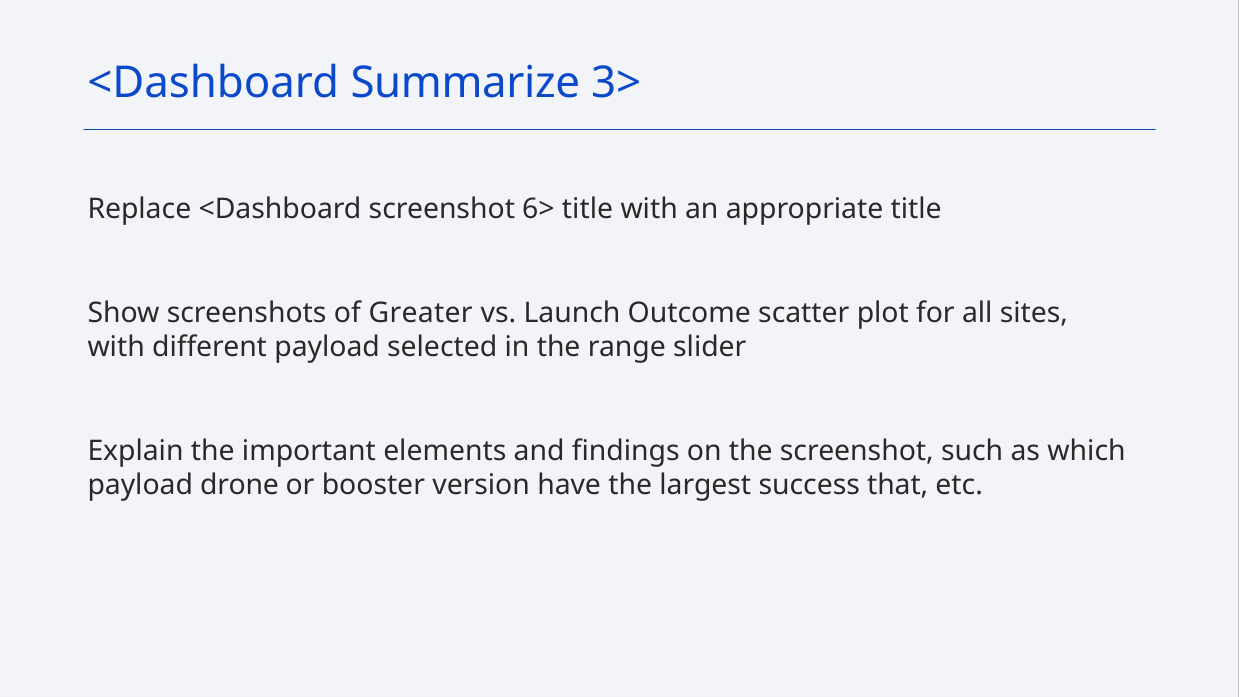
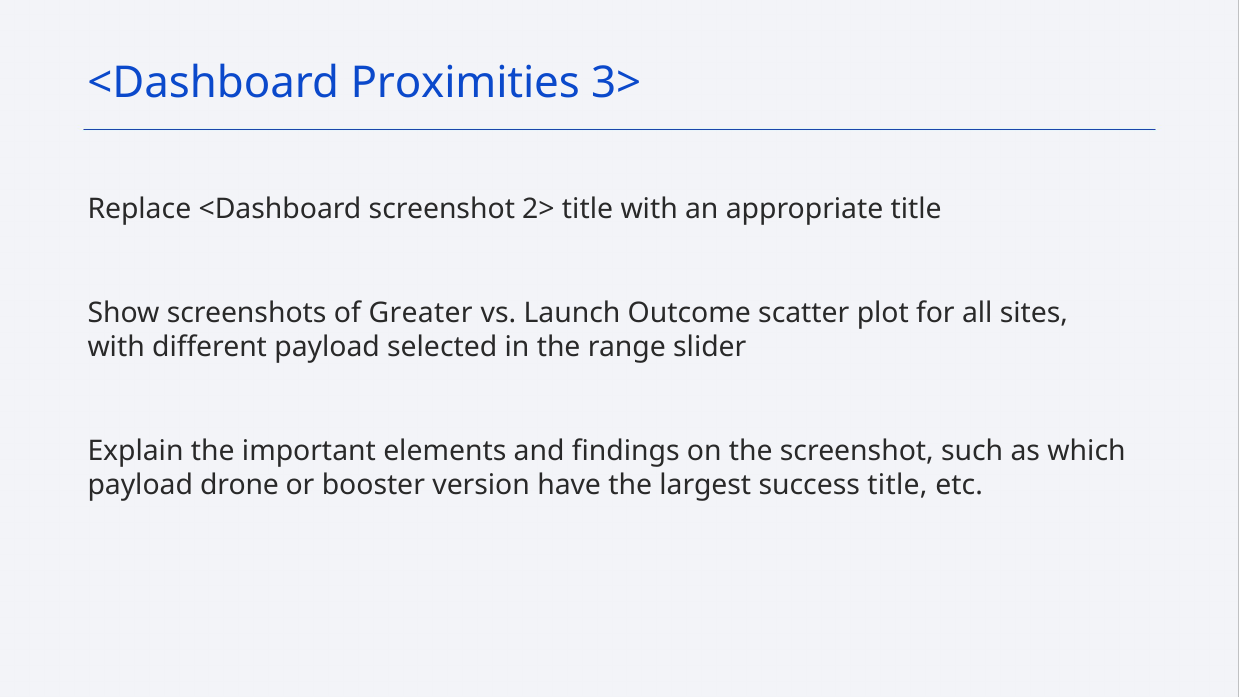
Summarize: Summarize -> Proximities
6>: 6> -> 2>
success that: that -> title
